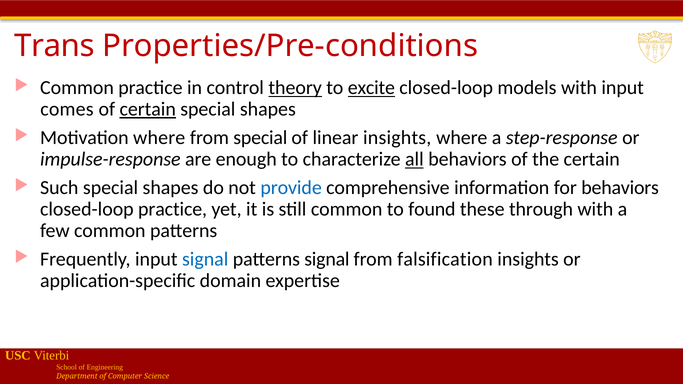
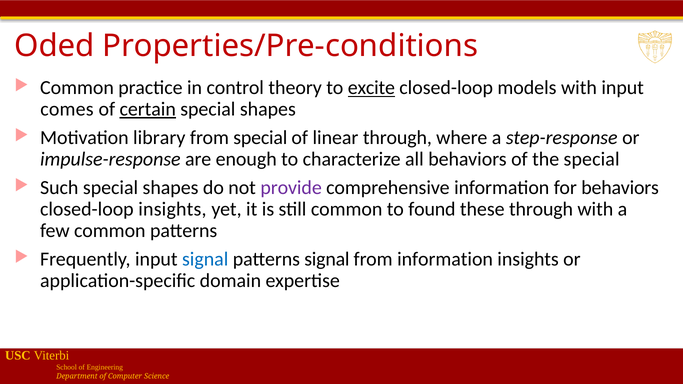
Trans: Trans -> Oded
theory underline: present -> none
Motivation where: where -> library
linear insights: insights -> through
all underline: present -> none
the certain: certain -> special
provide colour: blue -> purple
closed-loop practice: practice -> insights
from falsification: falsification -> information
